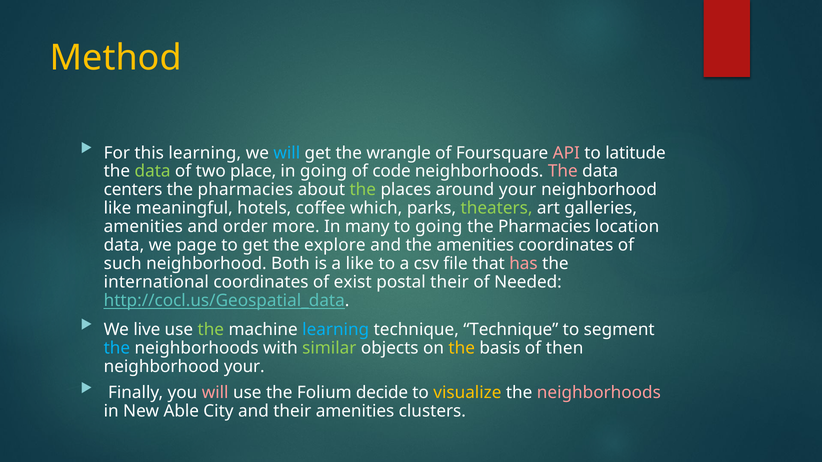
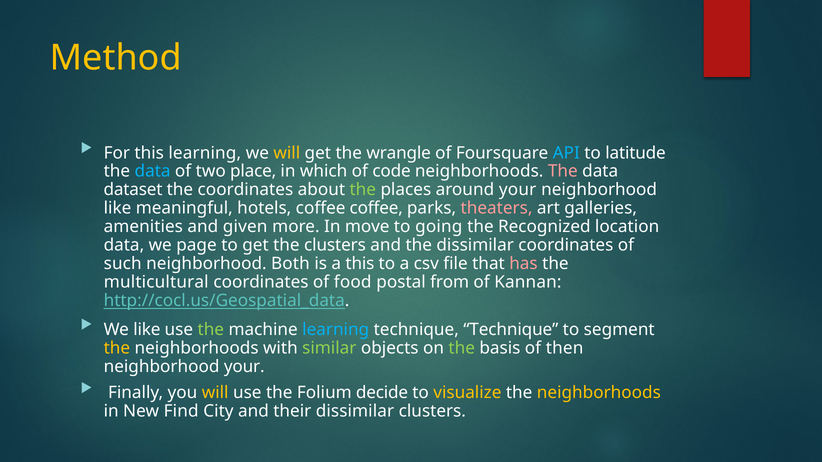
will at (287, 153) colour: light blue -> yellow
API colour: pink -> light blue
data at (153, 171) colour: light green -> light blue
in going: going -> which
centers: centers -> dataset
pharmacies at (245, 190): pharmacies -> coordinates
coffee which: which -> coffee
theaters colour: light green -> pink
order: order -> given
many: many -> move
Pharmacies at (544, 227): Pharmacies -> Recognized
the explore: explore -> clusters
the amenities: amenities -> dissimilar
a like: like -> this
international: international -> multicultural
exist: exist -> food
postal their: their -> from
Needed: Needed -> Kannan
We live: live -> like
the at (117, 348) colour: light blue -> yellow
the at (462, 348) colour: yellow -> light green
will at (215, 393) colour: pink -> yellow
neighborhoods at (599, 393) colour: pink -> yellow
Able: Able -> Find
their amenities: amenities -> dissimilar
